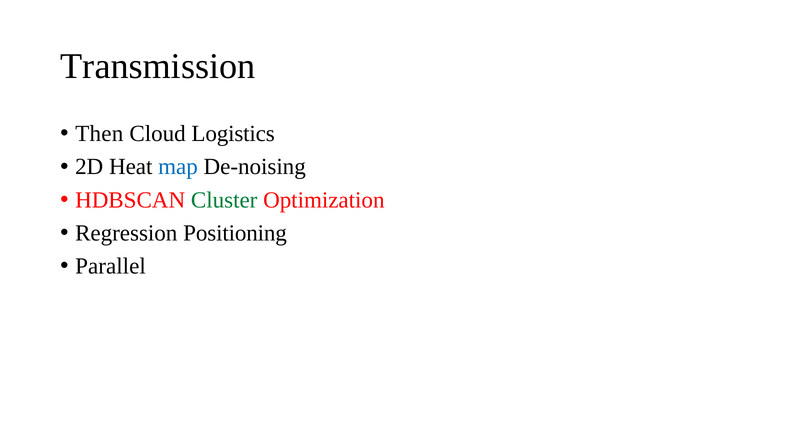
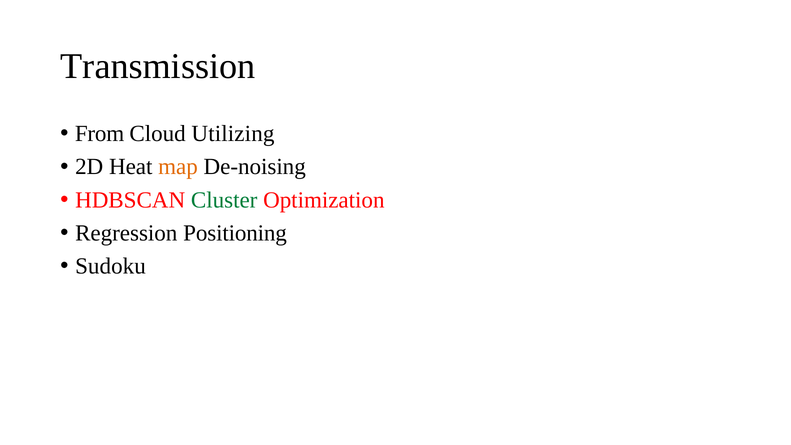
Then: Then -> From
Logistics: Logistics -> Utilizing
map colour: blue -> orange
Parallel: Parallel -> Sudoku
